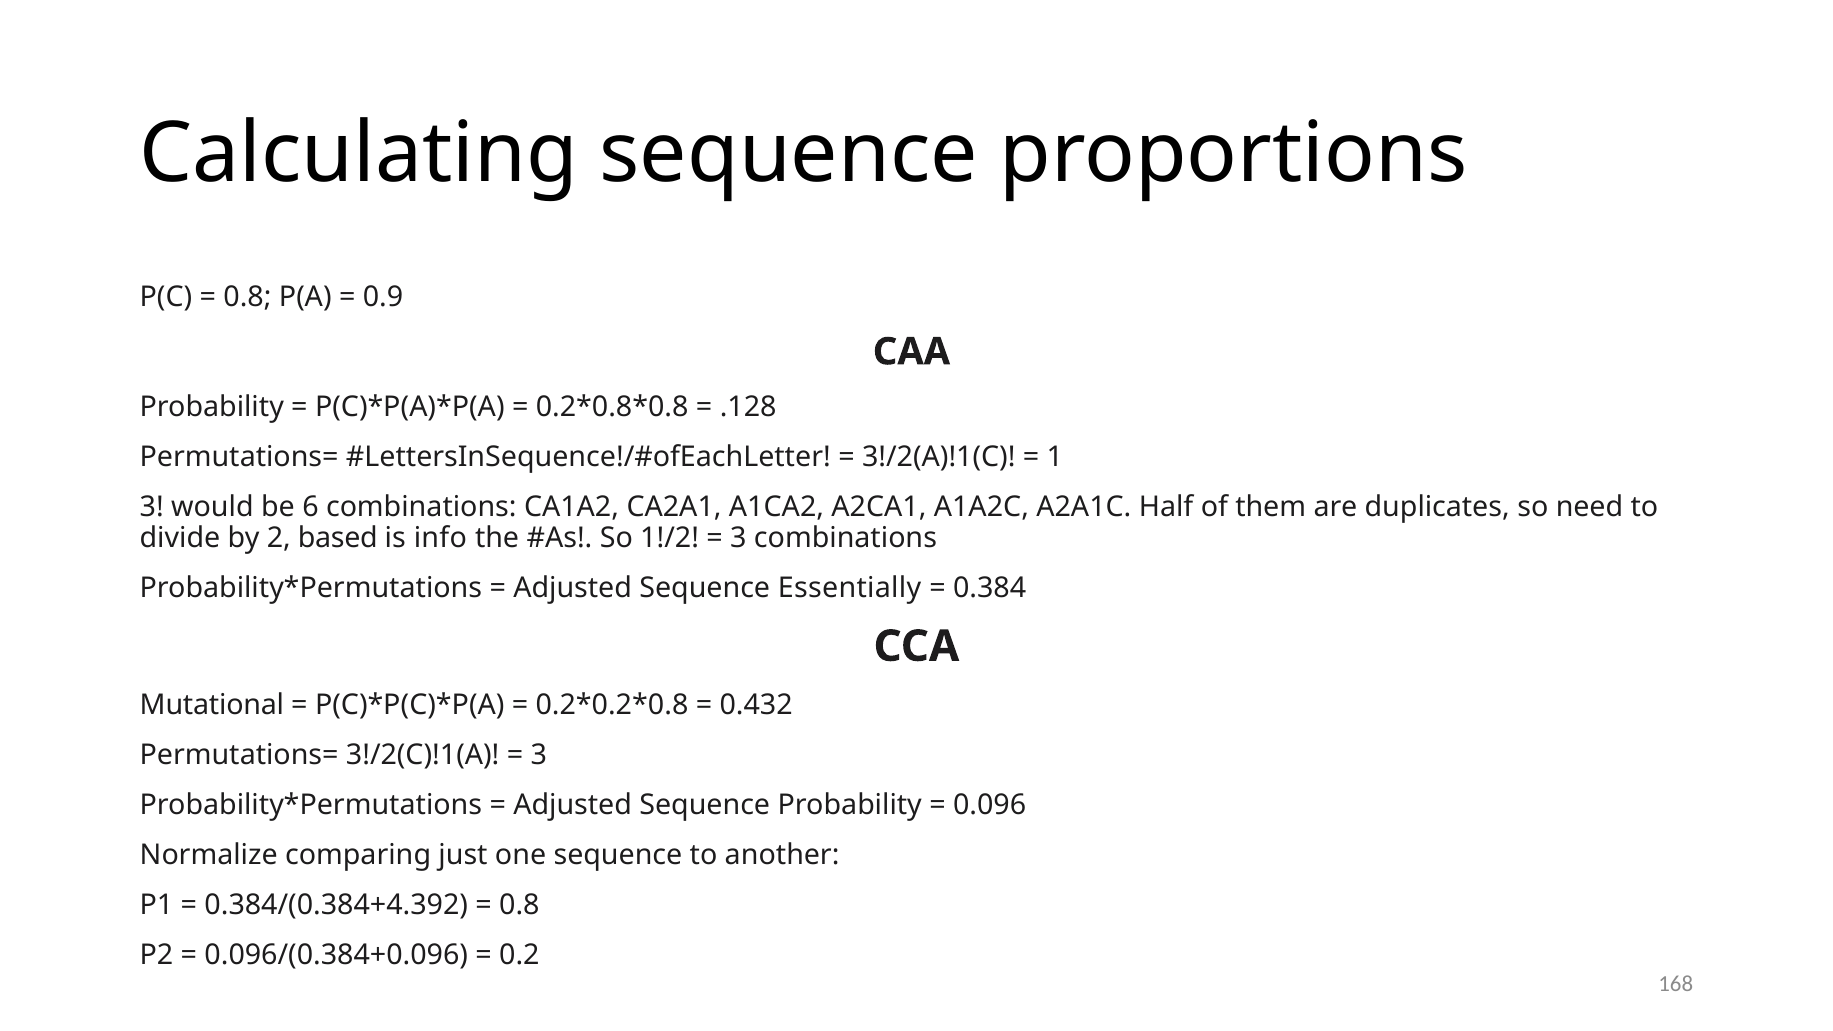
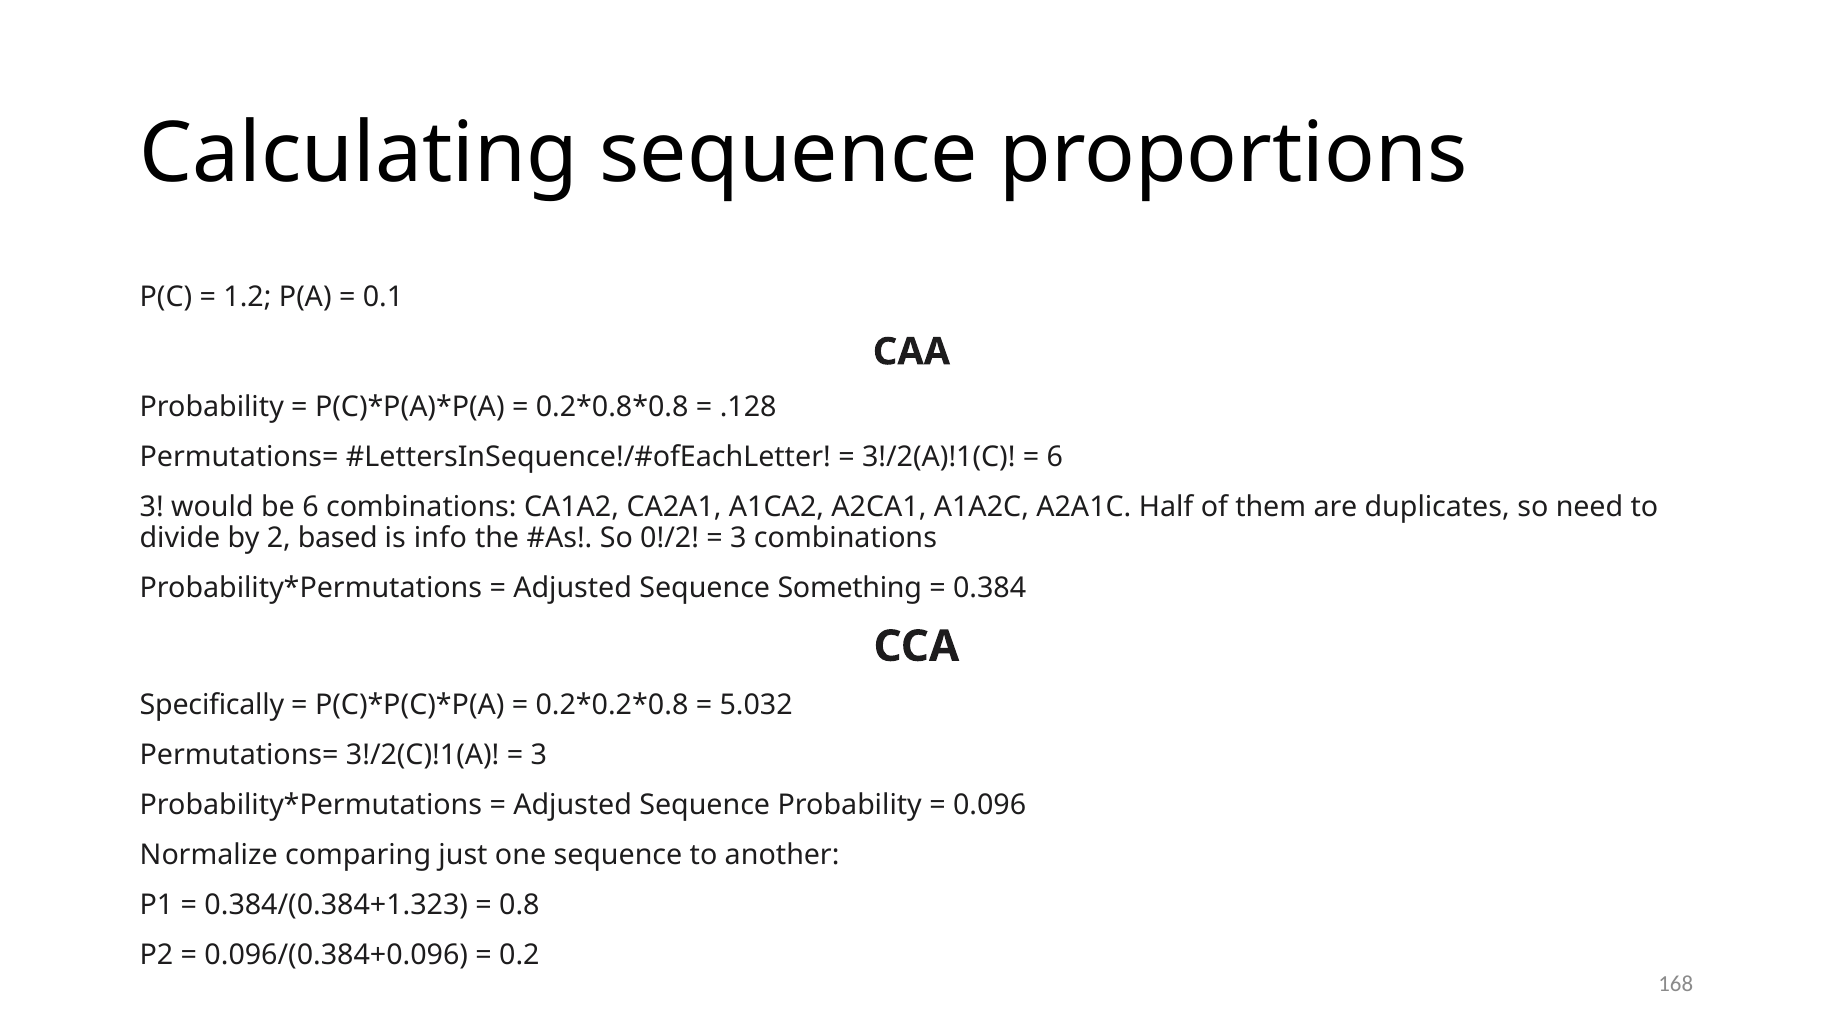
0.8 at (247, 297): 0.8 -> 1.2
0.9: 0.9 -> 0.1
1 at (1055, 457): 1 -> 6
1!/2: 1!/2 -> 0!/2
Essentially: Essentially -> Something
Mutational: Mutational -> Specifically
0.432: 0.432 -> 5.032
0.384/(0.384+4.392: 0.384/(0.384+4.392 -> 0.384/(0.384+1.323
